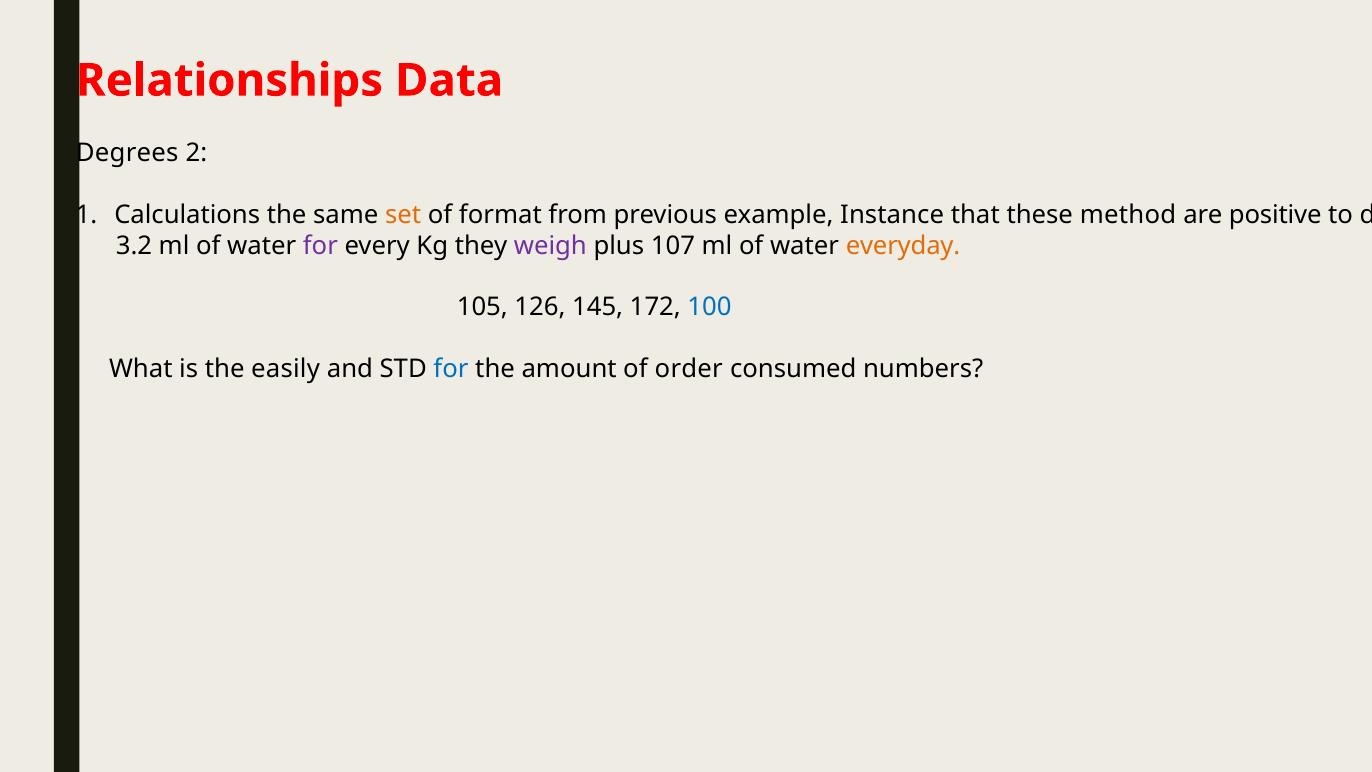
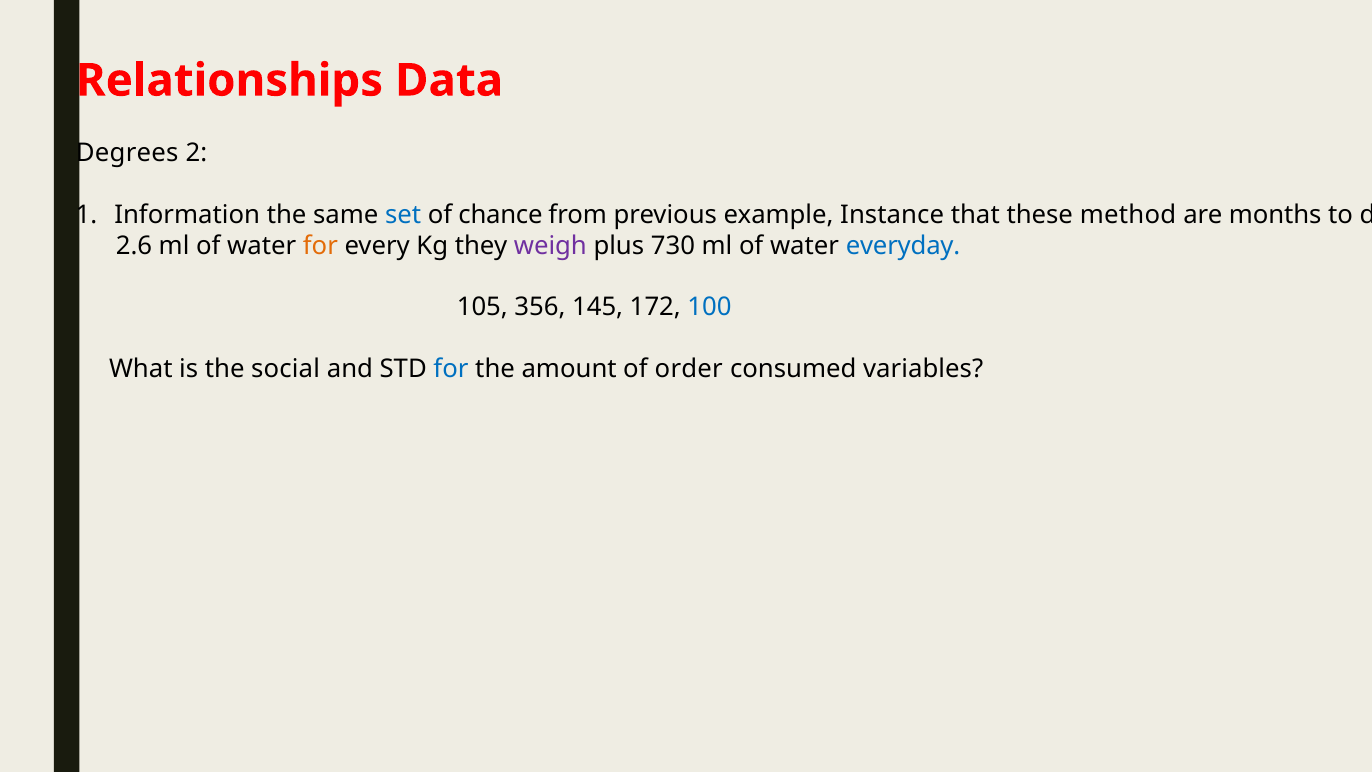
Calculations: Calculations -> Information
set colour: orange -> blue
format: format -> chance
positive: positive -> months
3.2: 3.2 -> 2.6
for at (320, 246) colour: purple -> orange
107: 107 -> 730
everyday colour: orange -> blue
126: 126 -> 356
easily: easily -> social
numbers: numbers -> variables
